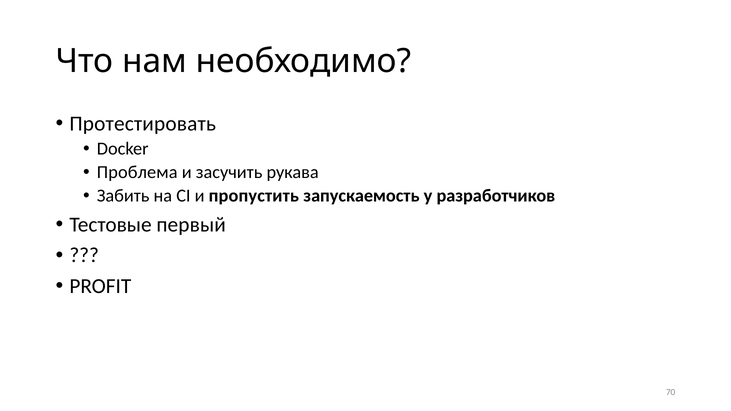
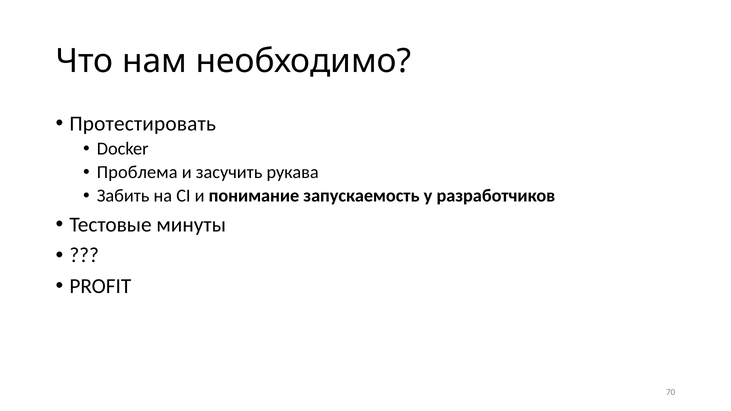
пропустить: пропустить -> понимание
первый: первый -> минуты
